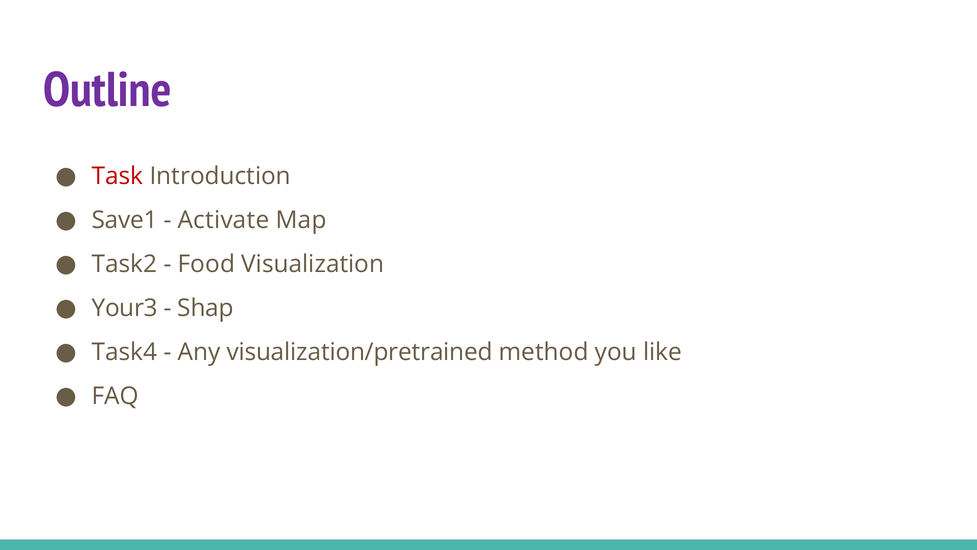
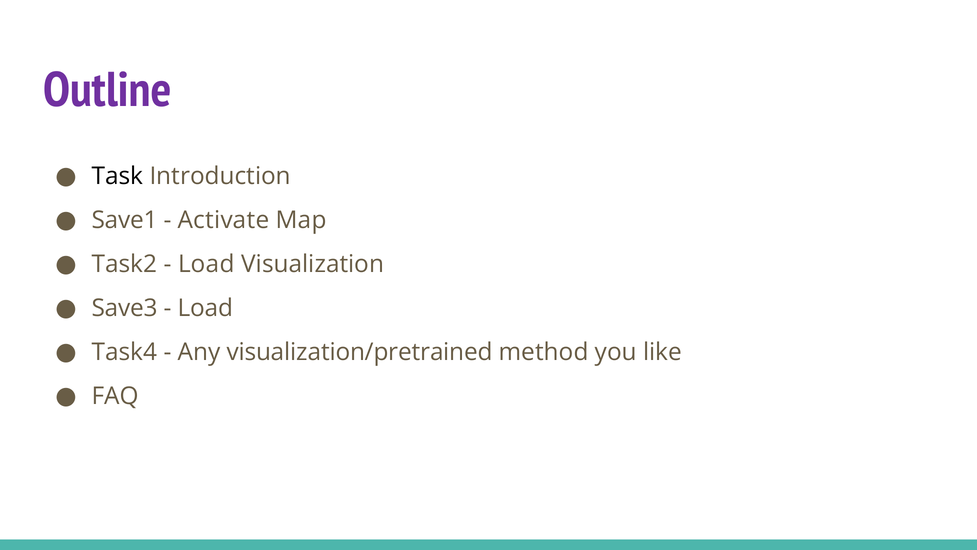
Task colour: red -> black
Food at (206, 264): Food -> Load
Your3: Your3 -> Save3
Shap at (206, 308): Shap -> Load
